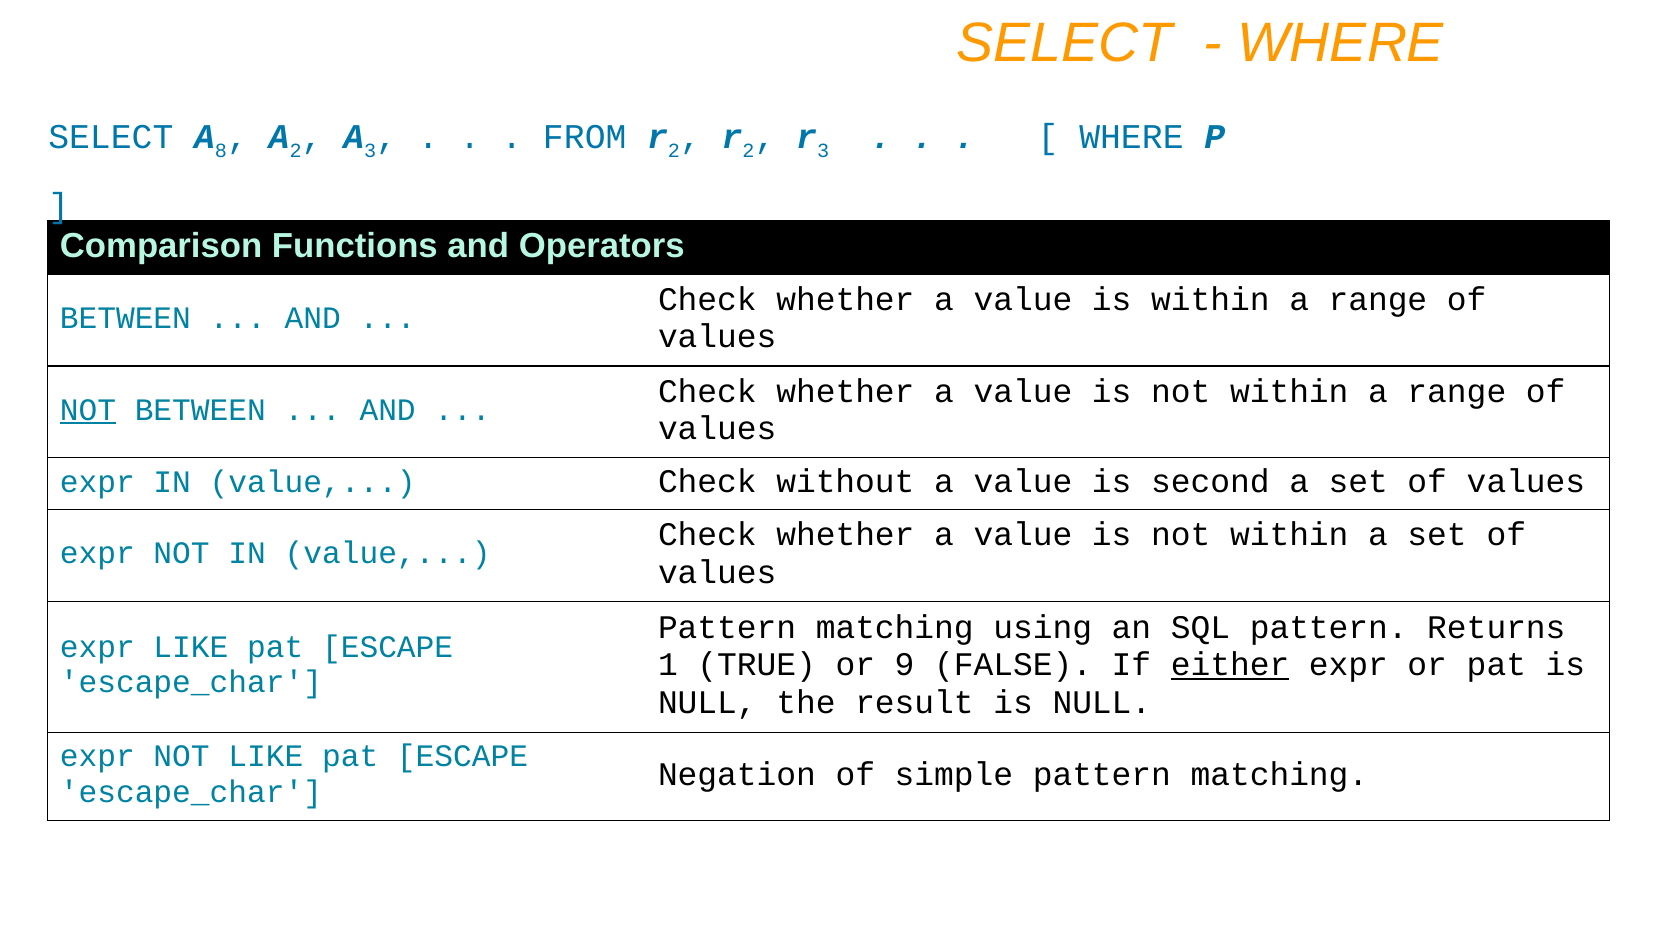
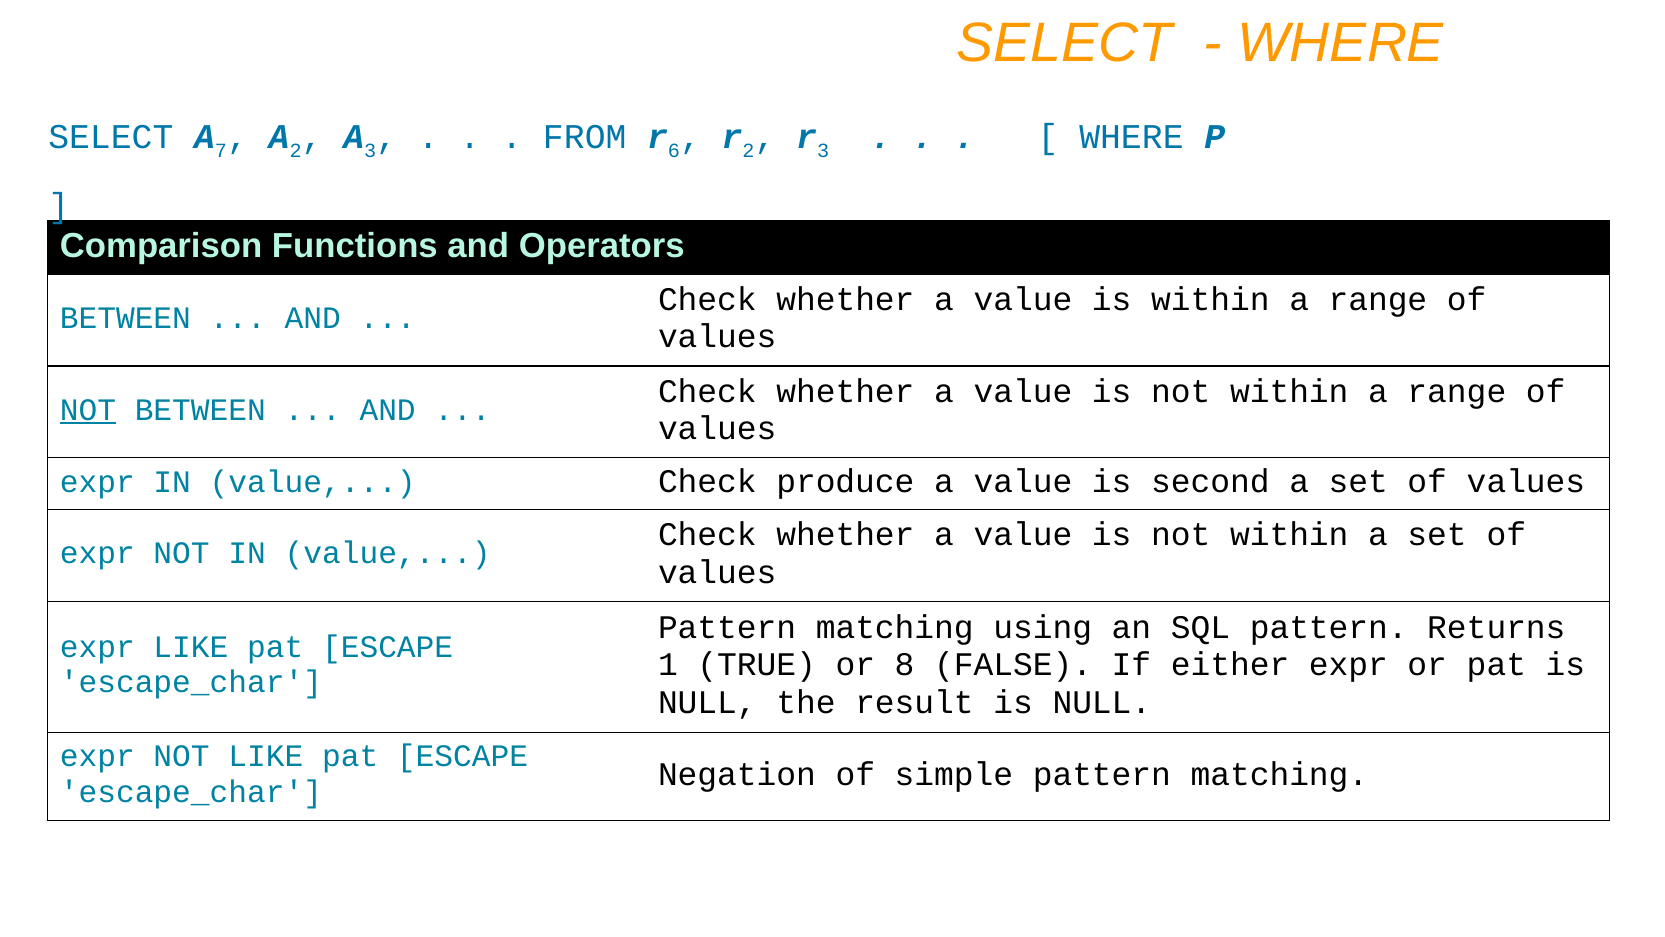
8: 8 -> 7
2 at (674, 151): 2 -> 6
without: without -> produce
9: 9 -> 8
either underline: present -> none
